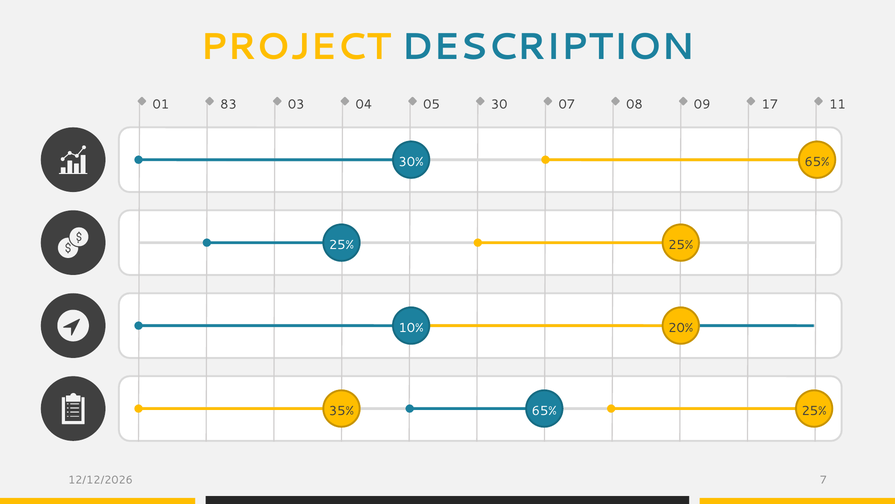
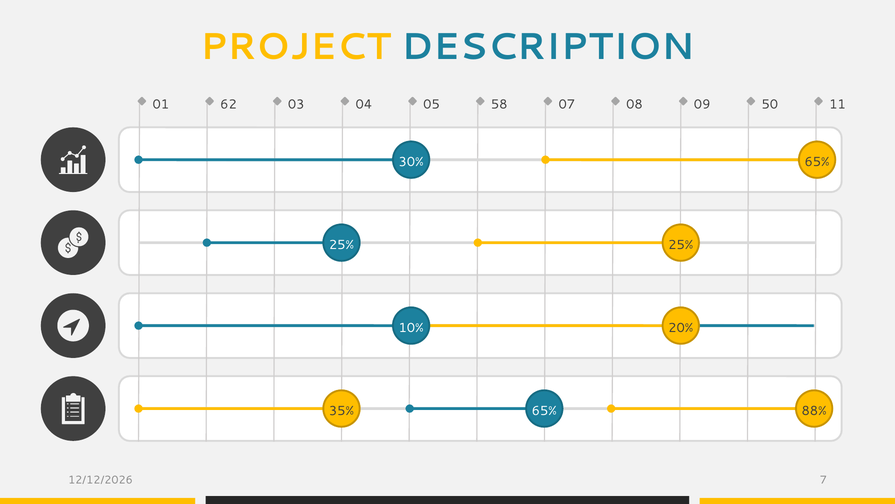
83: 83 -> 62
30: 30 -> 58
17: 17 -> 50
65% 25%: 25% -> 88%
